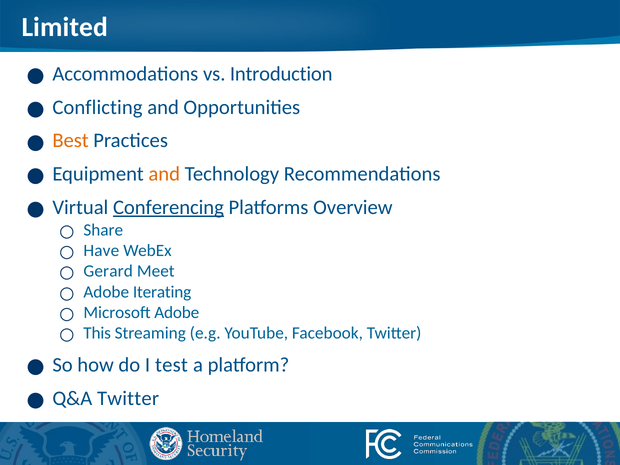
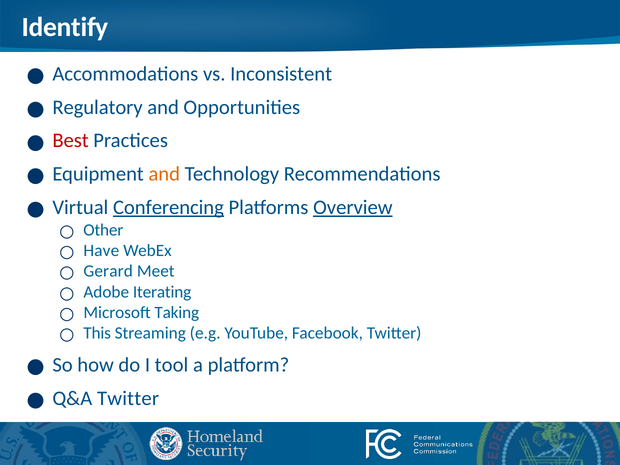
Limited: Limited -> Identify
Introduction: Introduction -> Inconsistent
Conflicting: Conflicting -> Regulatory
Best colour: orange -> red
Overview underline: none -> present
Share: Share -> Other
Microsoft Adobe: Adobe -> Taking
test: test -> tool
